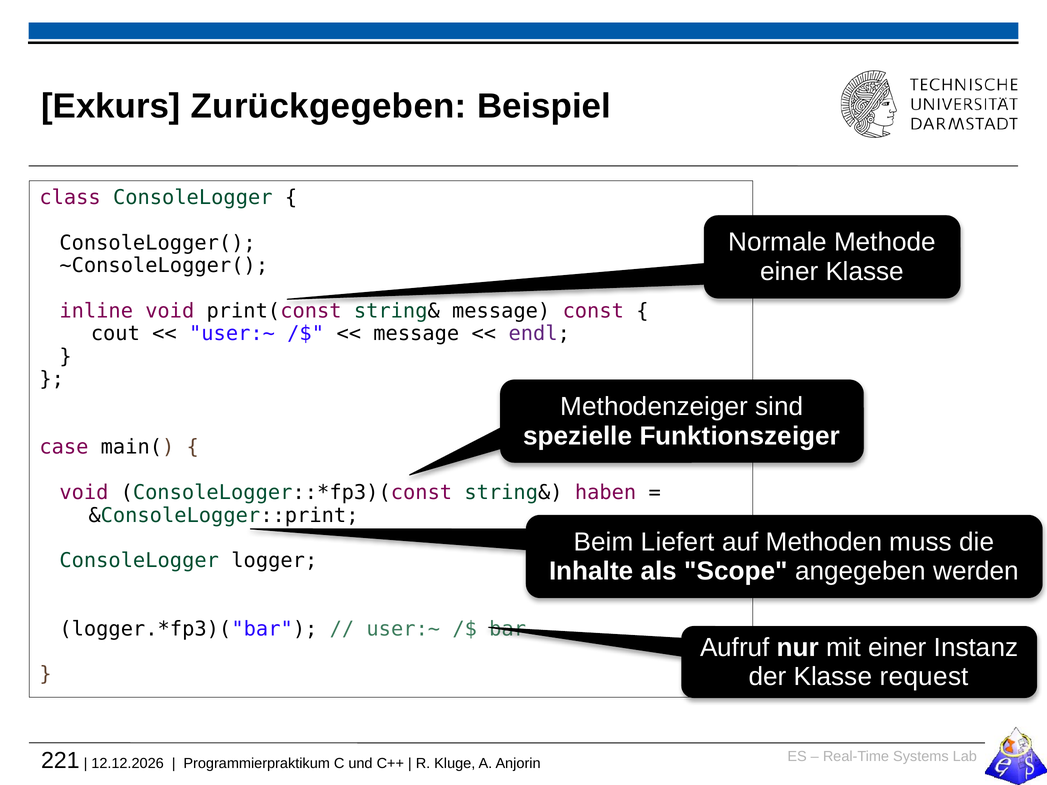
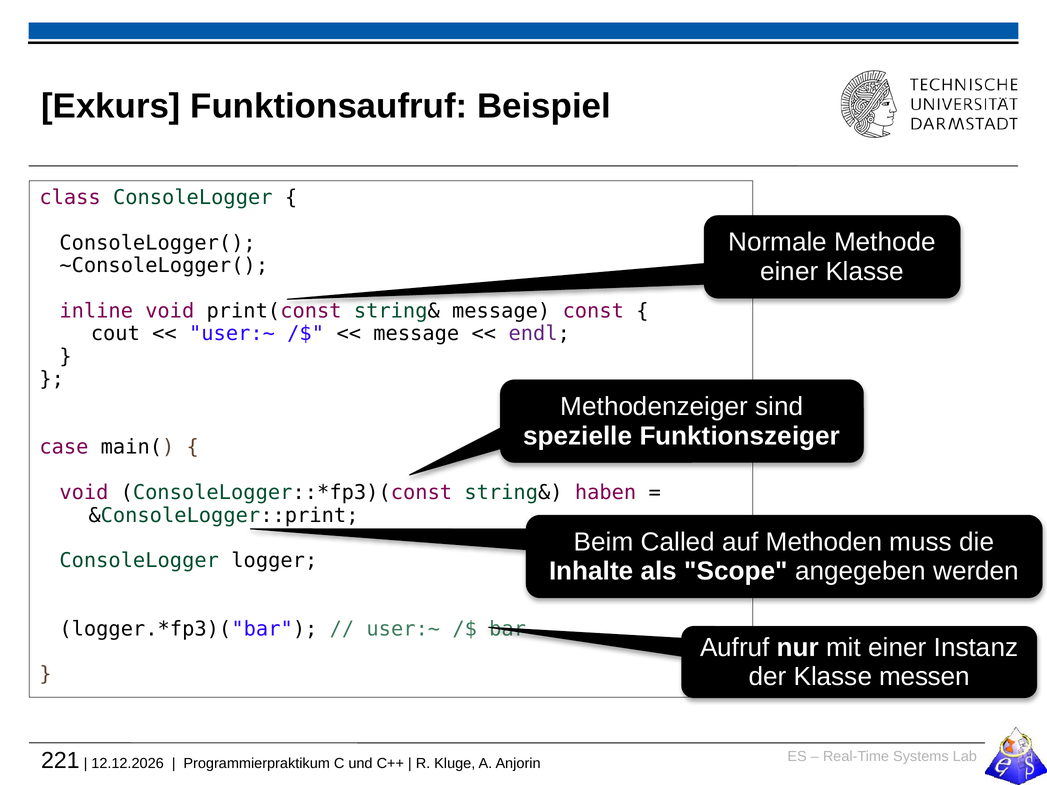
Zurückgegeben: Zurückgegeben -> Funktionsaufruf
Liefert: Liefert -> Called
request: request -> messen
